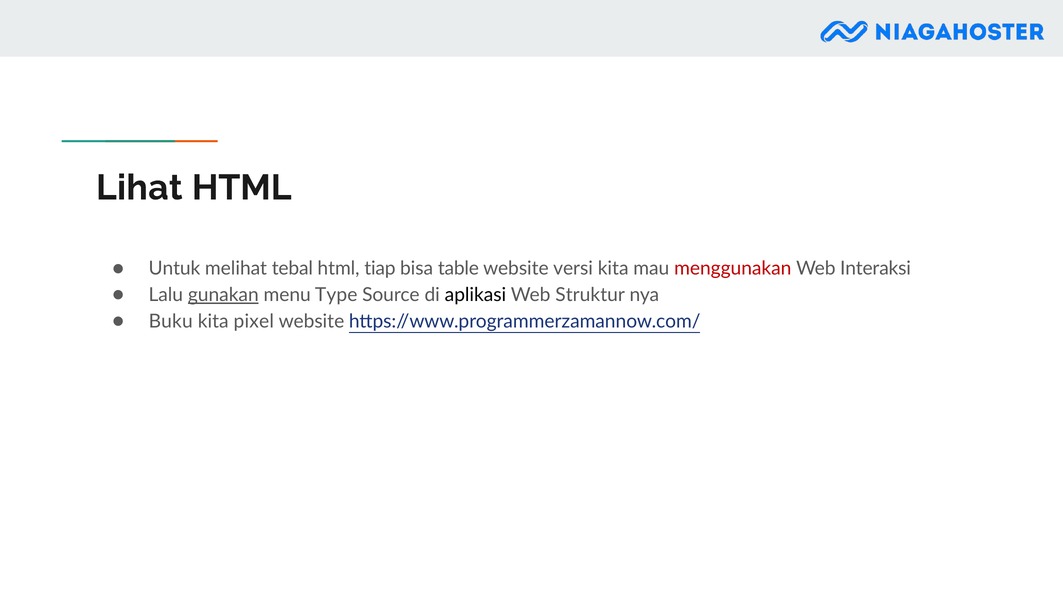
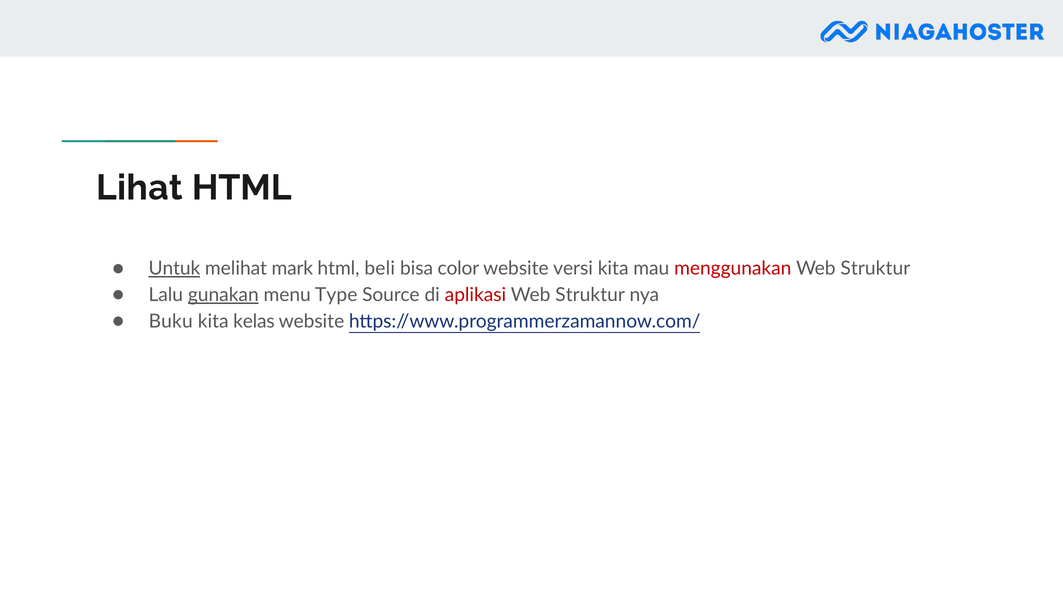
Untuk underline: none -> present
tebal: tebal -> mark
tiap: tiap -> beli
table: table -> color
Interaksi at (876, 269): Interaksi -> Struktur
aplikasi colour: black -> red
pixel: pixel -> kelas
